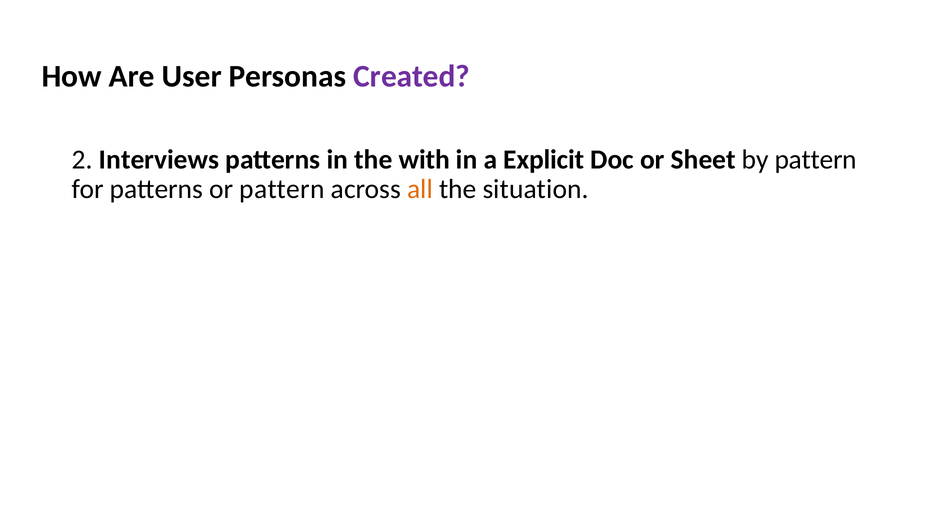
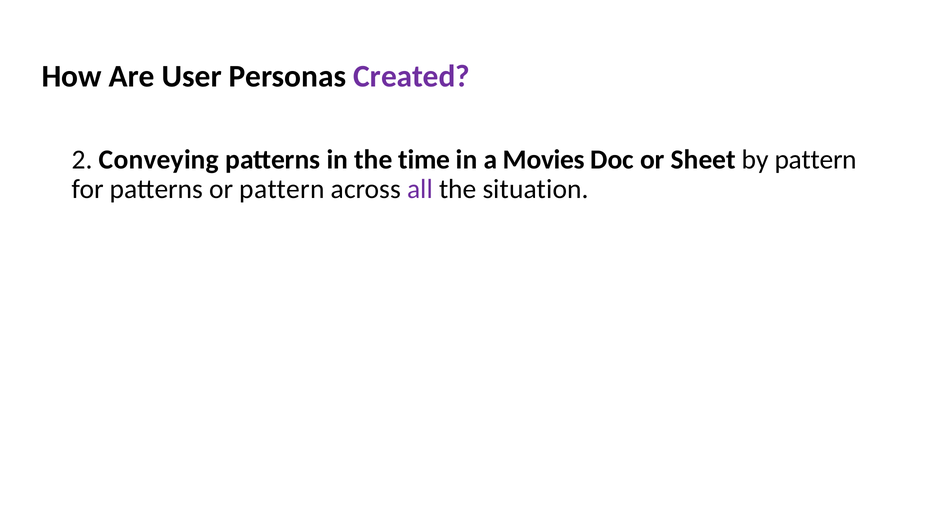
Interviews: Interviews -> Conveying
with: with -> time
Explicit: Explicit -> Movies
all colour: orange -> purple
